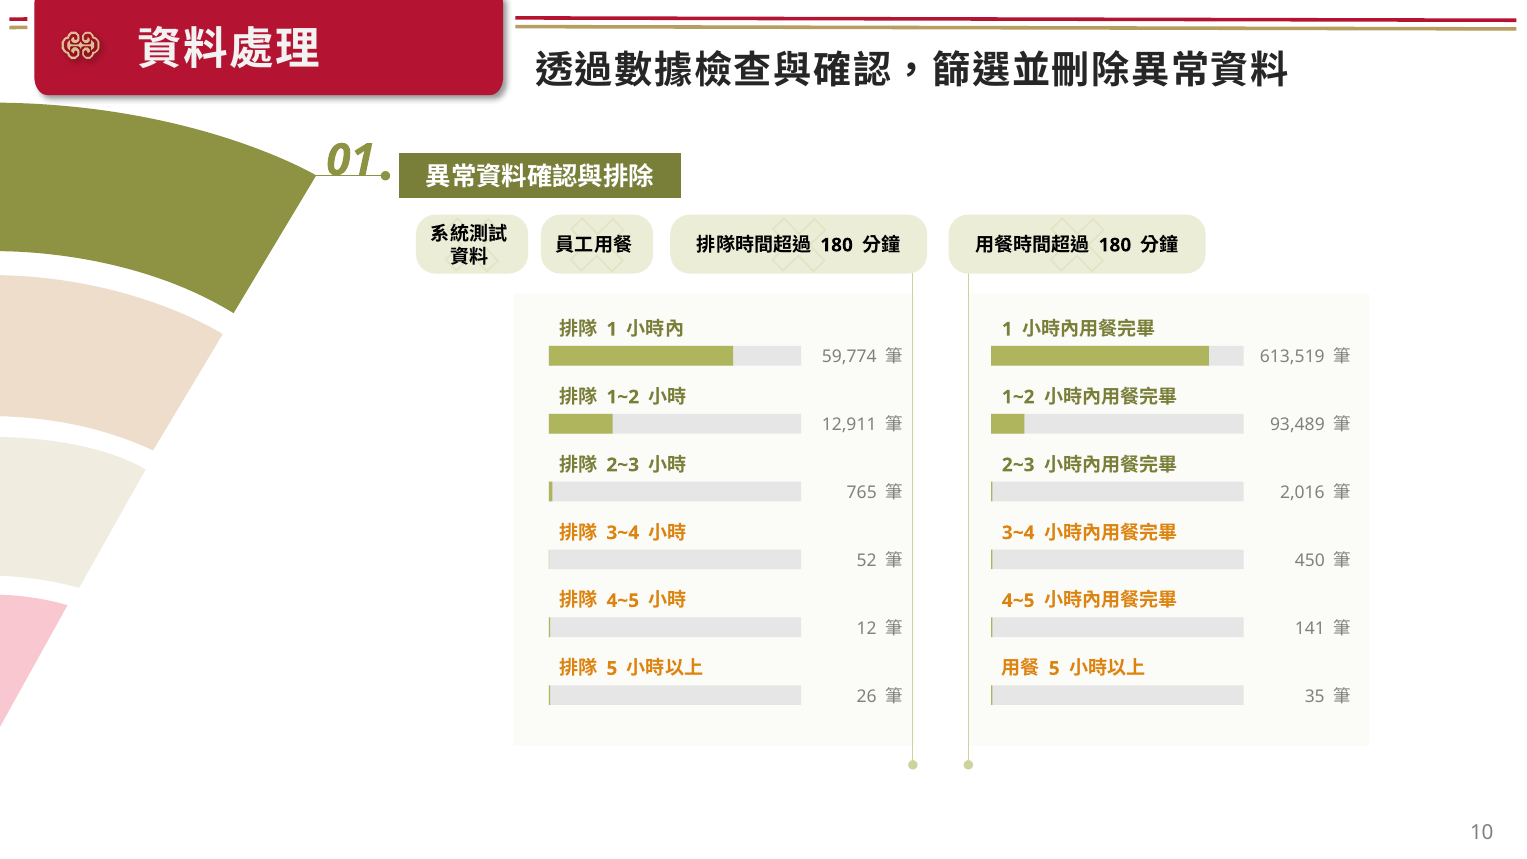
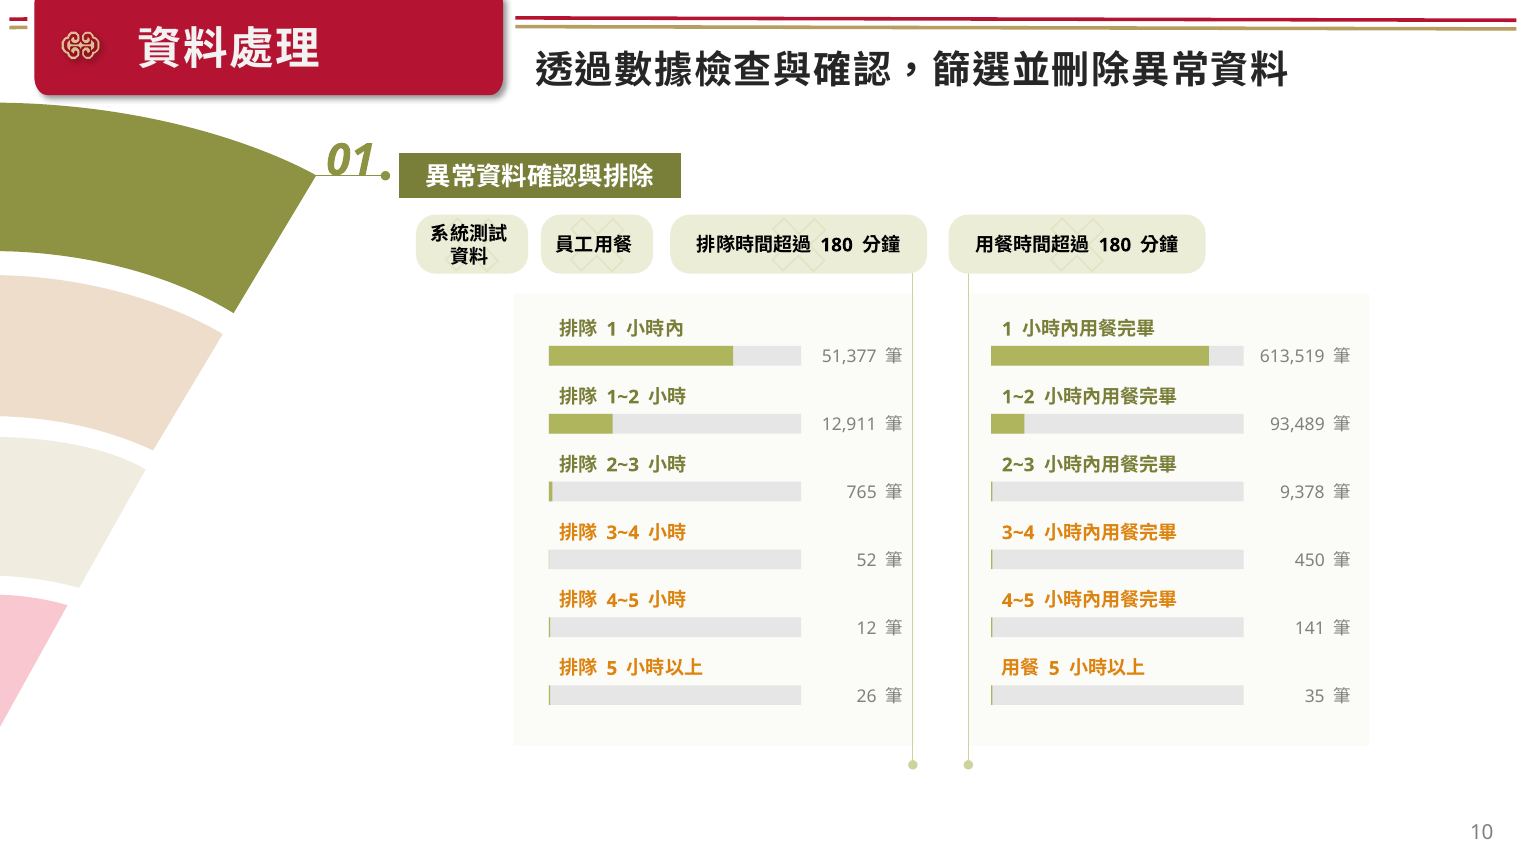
59,774: 59,774 -> 51,377
2,016: 2,016 -> 9,378
